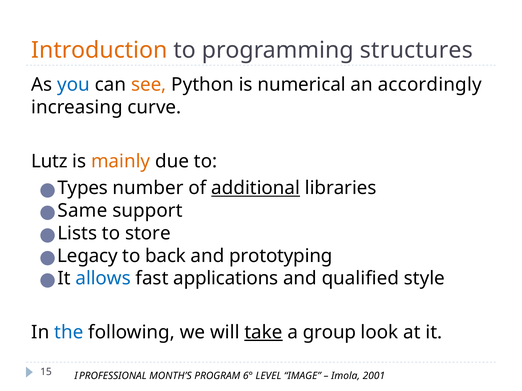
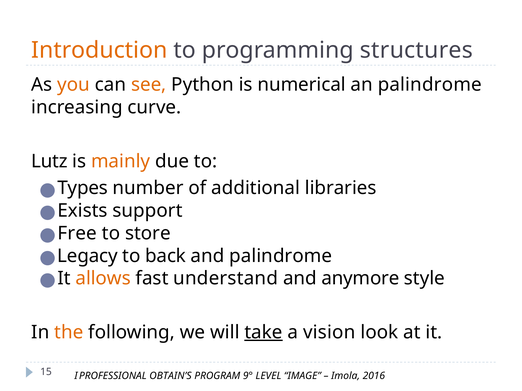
you colour: blue -> orange
an accordingly: accordingly -> palindrome
additional underline: present -> none
Same: Same -> Exists
Lists: Lists -> Free
and prototyping: prototyping -> palindrome
allows colour: blue -> orange
applications: applications -> understand
qualified: qualified -> anymore
the colour: blue -> orange
group: group -> vision
MONTH’S: MONTH’S -> OBTAIN’S
6°: 6° -> 9°
2001: 2001 -> 2016
